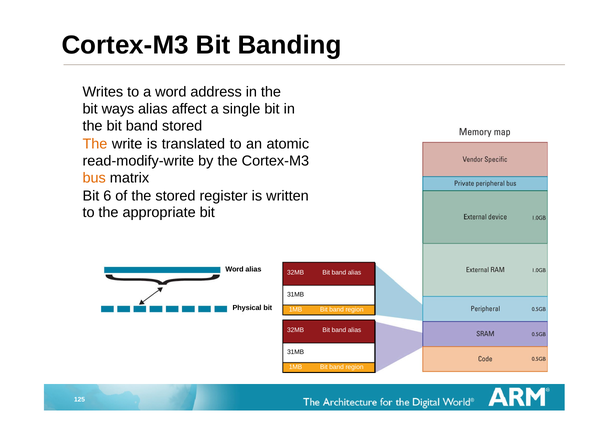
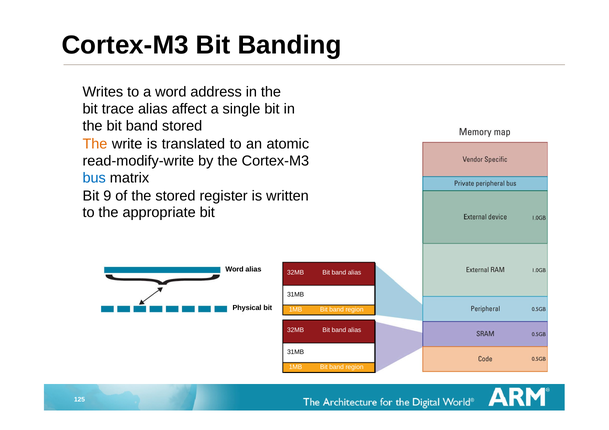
ways: ways -> trace
bus colour: orange -> blue
6: 6 -> 9
